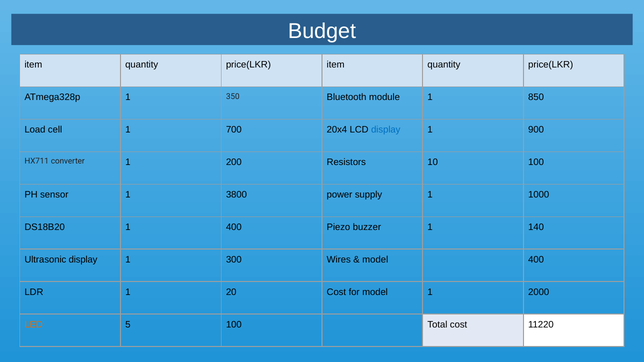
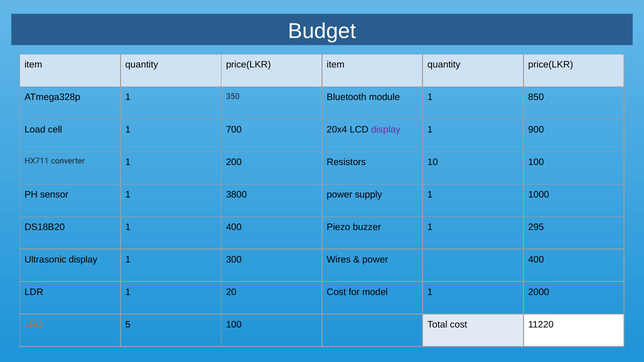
display at (386, 130) colour: blue -> purple
140: 140 -> 295
model at (375, 260): model -> power
